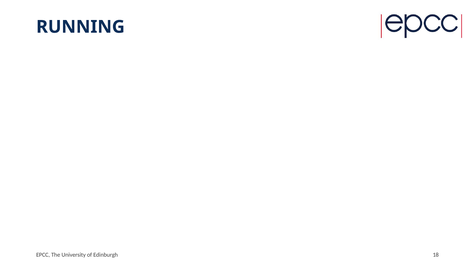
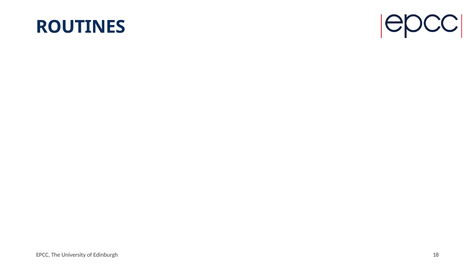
RUNNING: RUNNING -> ROUTINES
